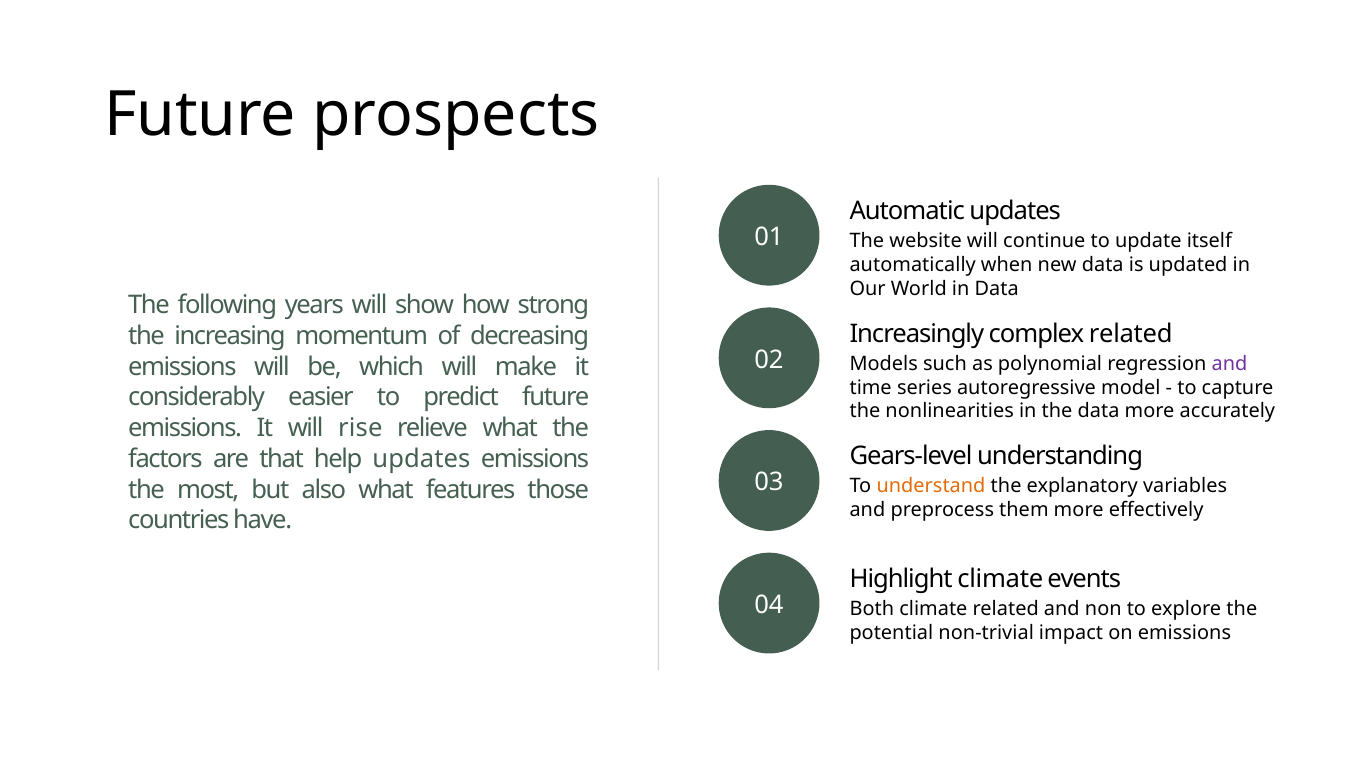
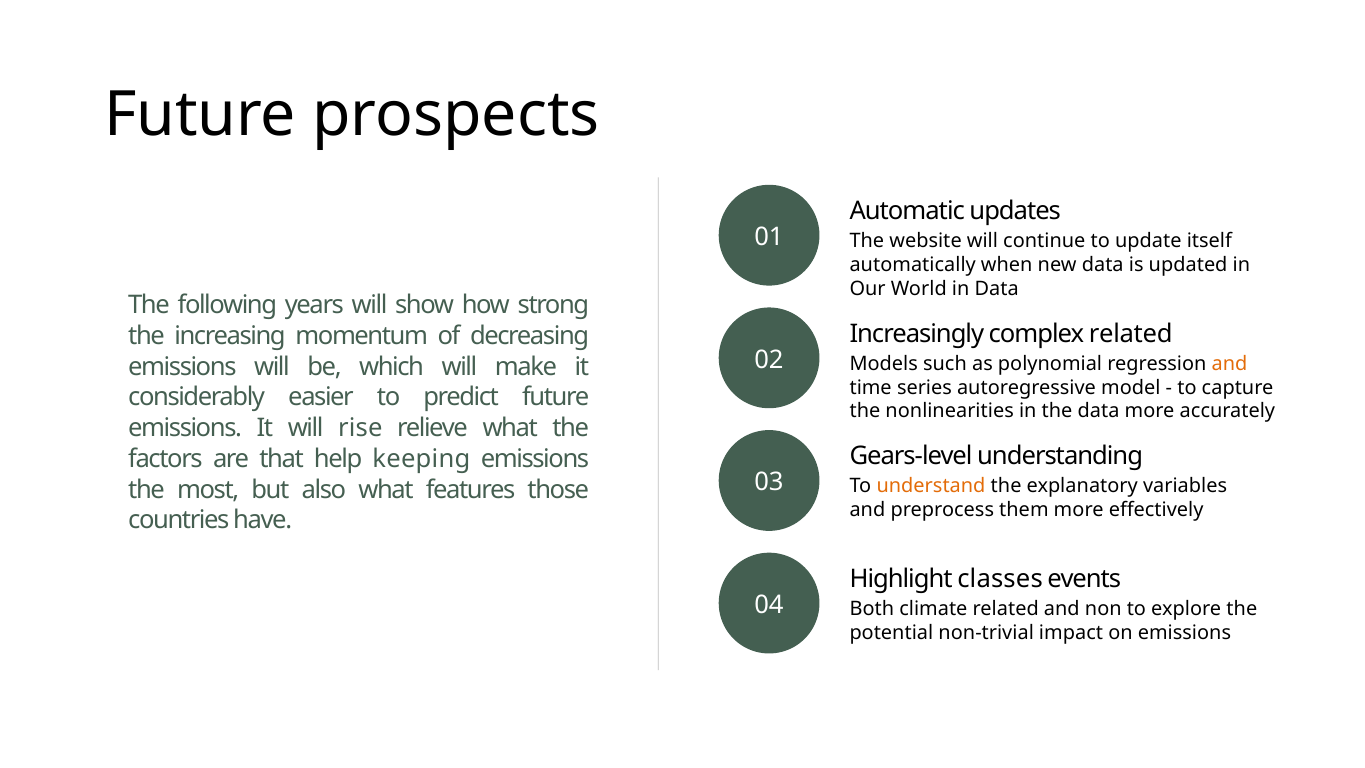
and at (1230, 363) colour: purple -> orange
help updates: updates -> keeping
Highlight climate: climate -> classes
